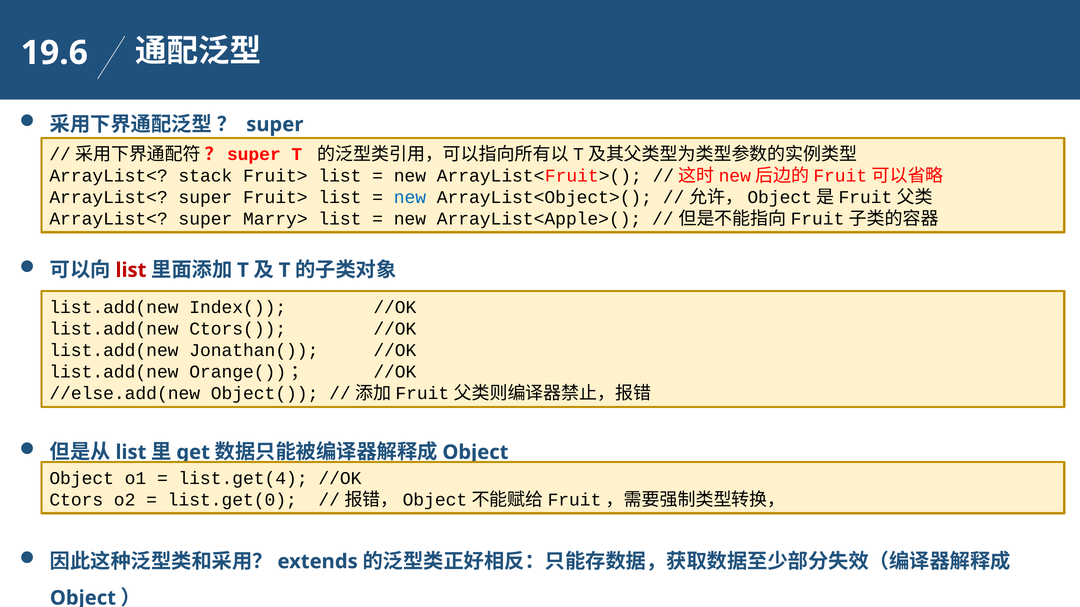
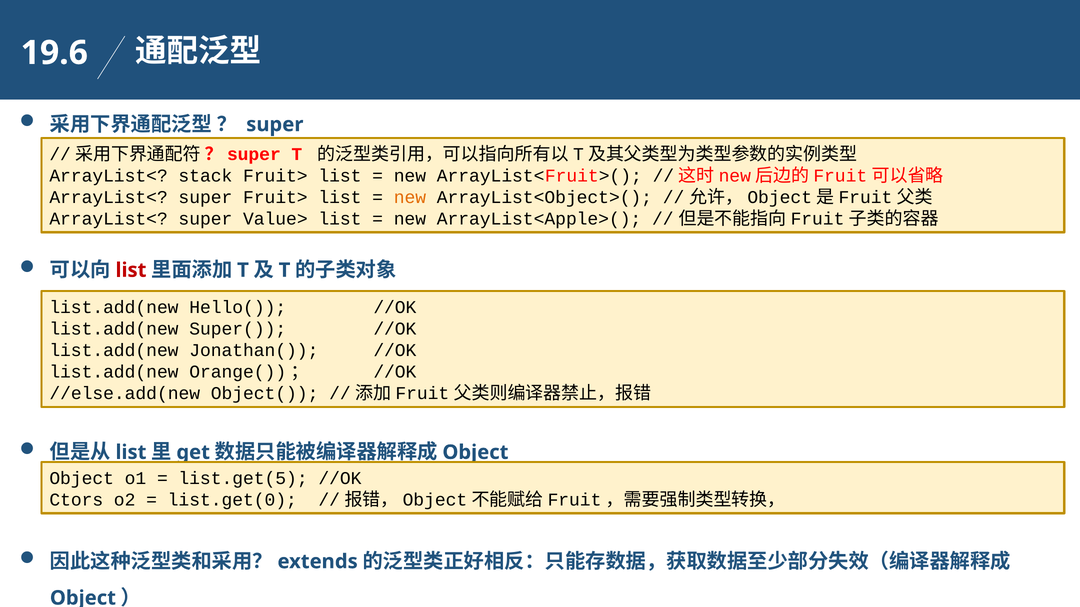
new at (410, 197) colour: blue -> orange
Marry>: Marry> -> Value>
Index(: Index( -> Hello(
Ctors(: Ctors( -> Super(
list.get(4: list.get(4 -> list.get(5
